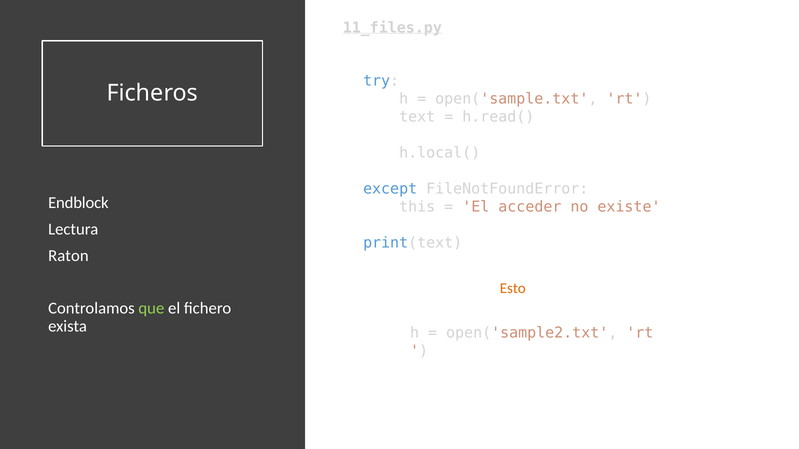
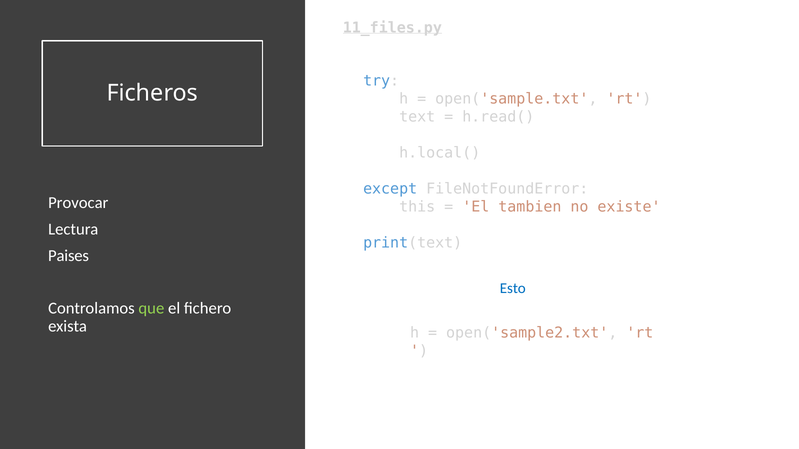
Endblock: Endblock -> Provocar
acceder: acceder -> tambien
Raton: Raton -> Paises
Esto colour: orange -> blue
